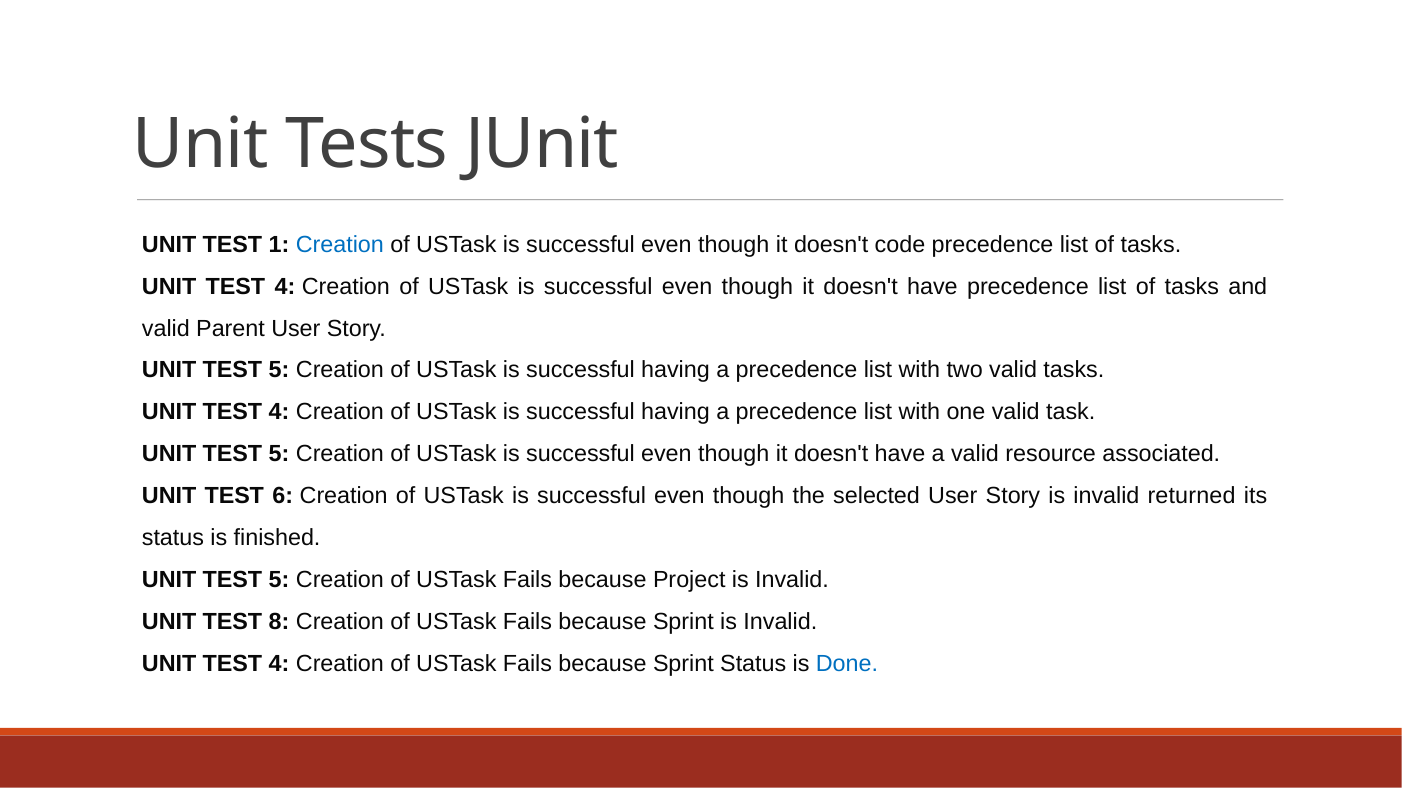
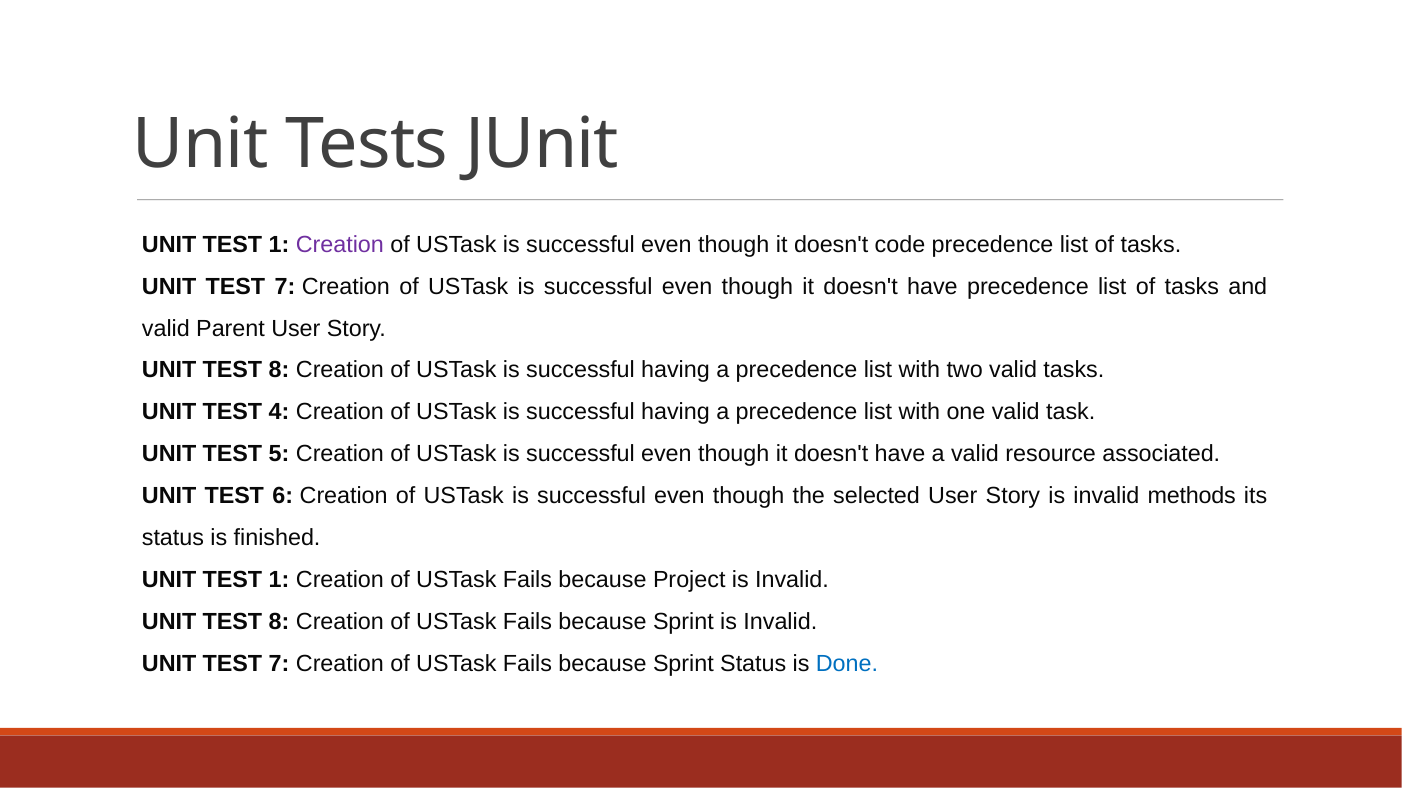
Creation at (340, 245) colour: blue -> purple
4 at (285, 287): 4 -> 7
5 at (279, 371): 5 -> 8
returned: returned -> methods
5 at (279, 581): 5 -> 1
4 at (279, 665): 4 -> 7
